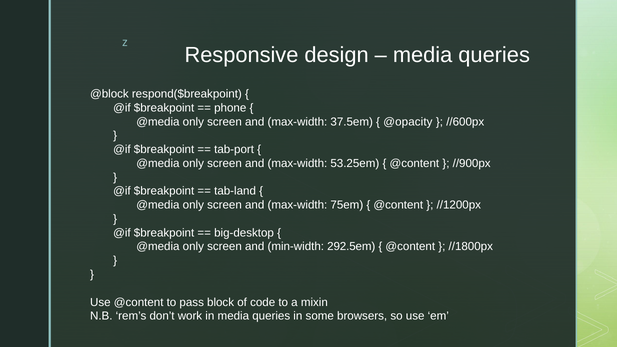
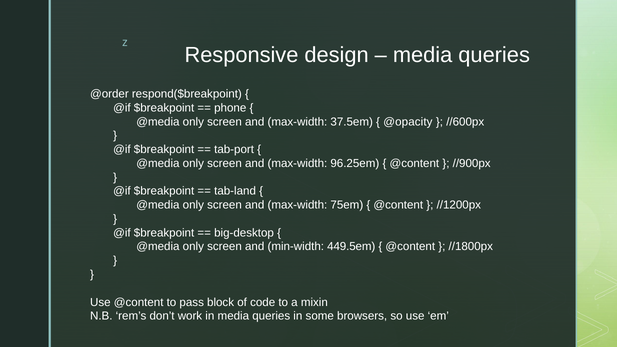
@block: @block -> @order
53.25em: 53.25em -> 96.25em
292.5em: 292.5em -> 449.5em
